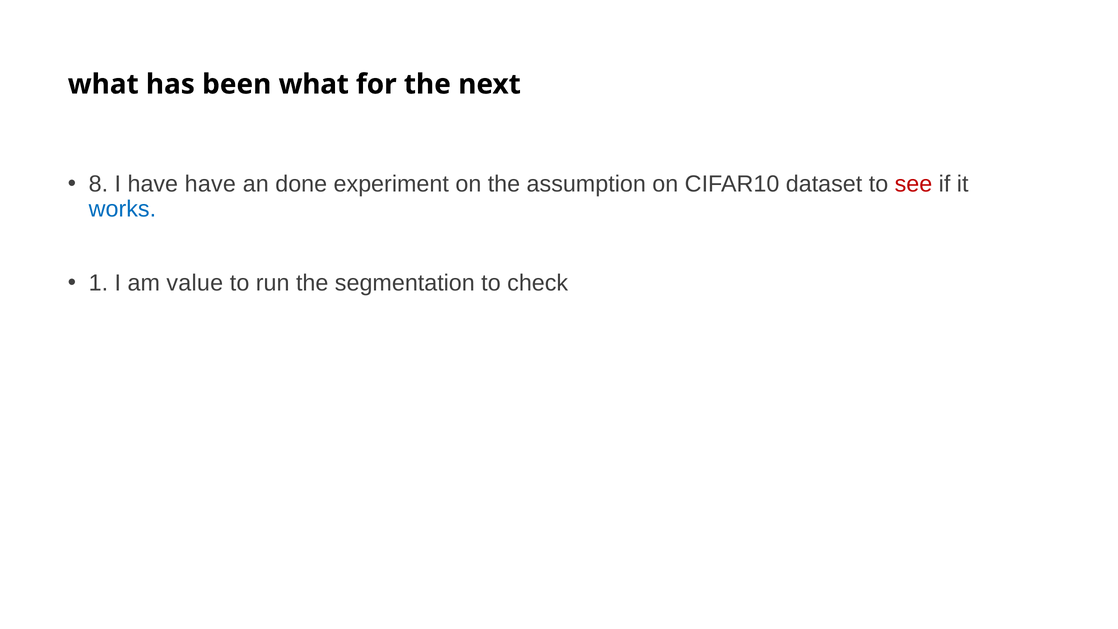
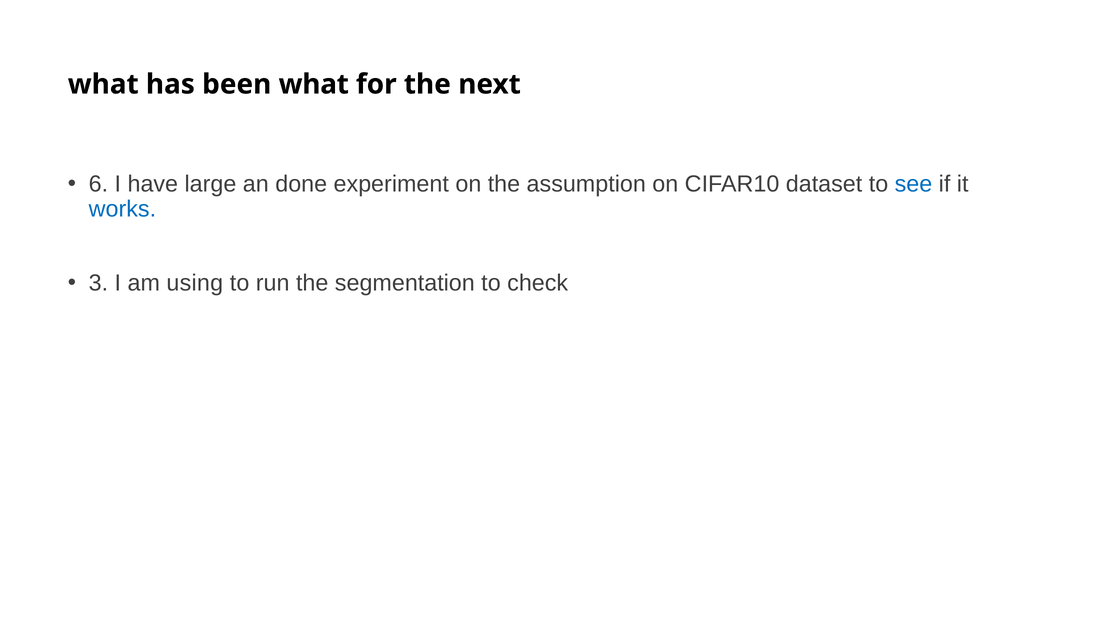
8: 8 -> 6
have have: have -> large
see colour: red -> blue
1: 1 -> 3
value: value -> using
